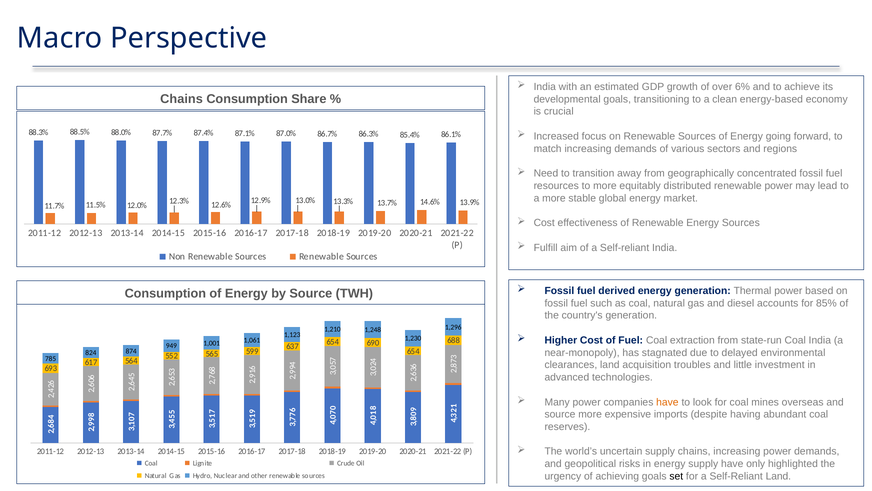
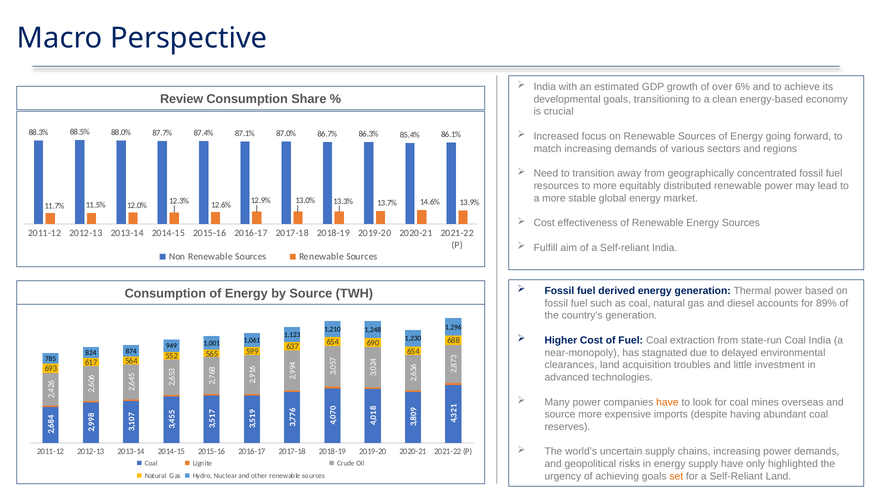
Chains at (182, 99): Chains -> Review
85%: 85% -> 89%
set colour: black -> orange
